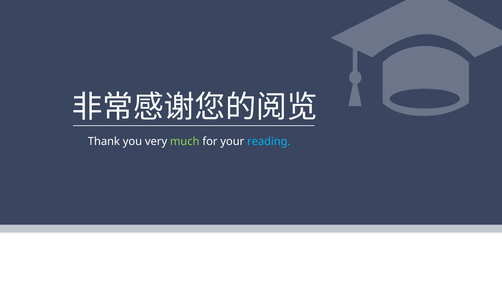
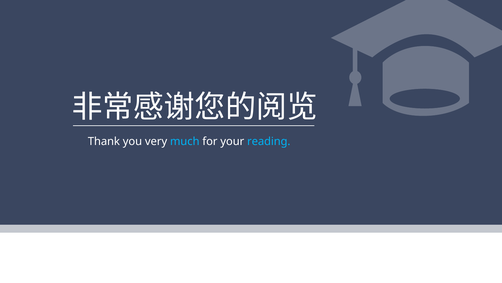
much colour: light green -> light blue
